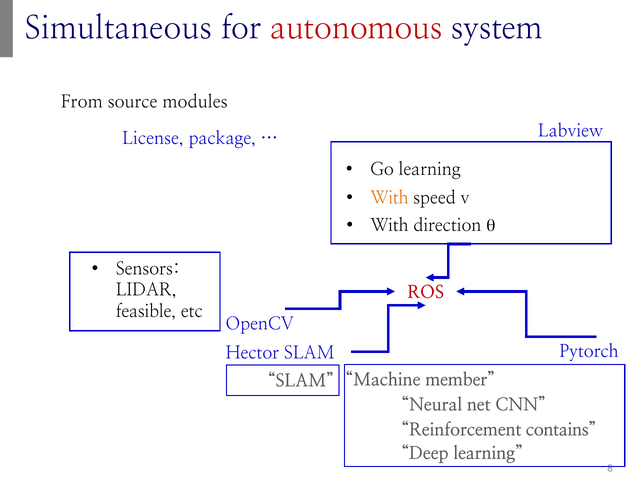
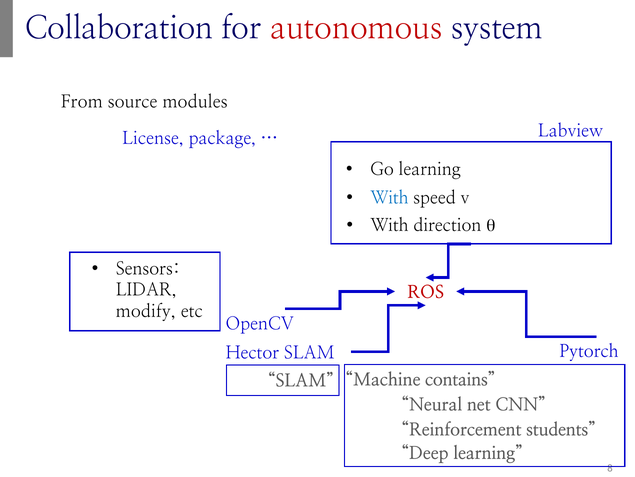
Simultaneous: Simultaneous -> Collaboration
With at (390, 198) colour: orange -> blue
feasible: feasible -> modify
member: member -> contains
contains: contains -> students
